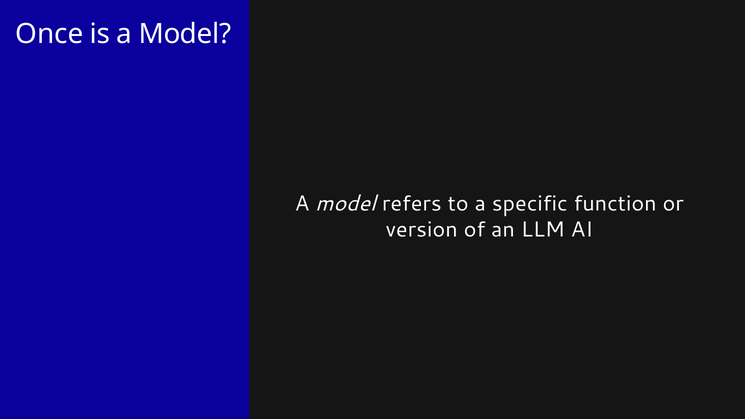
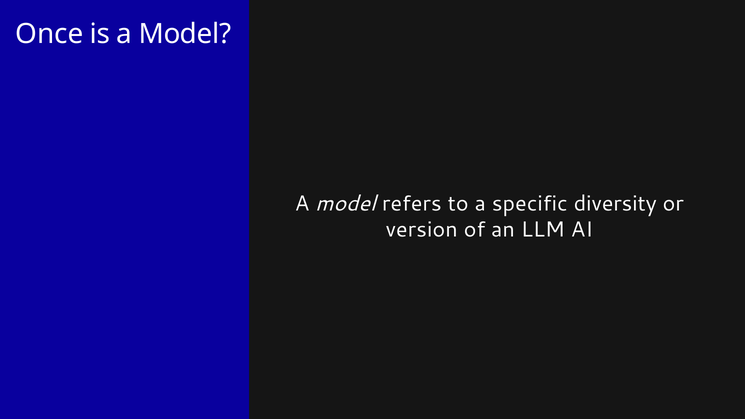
function: function -> diversity
